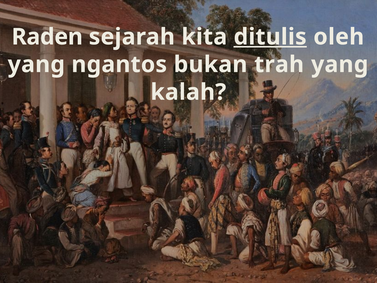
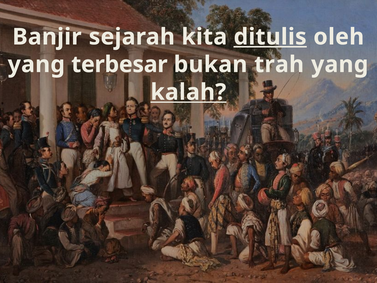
Raden: Raden -> Banjir
ngantos: ngantos -> terbesar
kalah underline: none -> present
